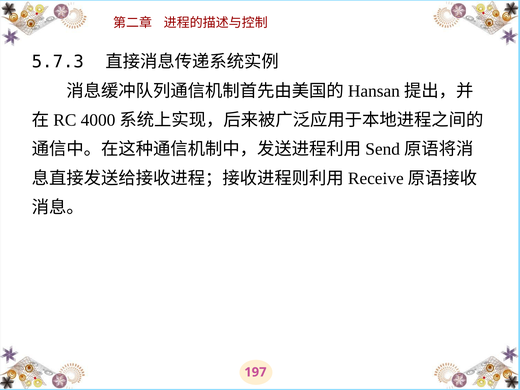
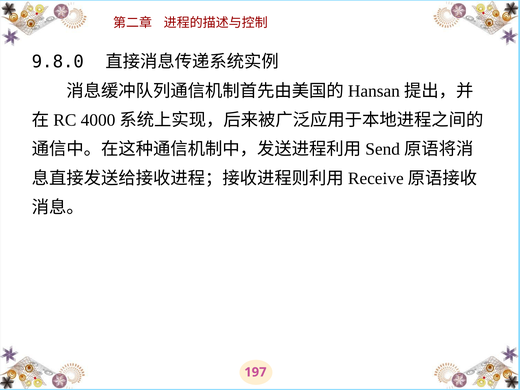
5.7.3: 5.7.3 -> 9.8.0
